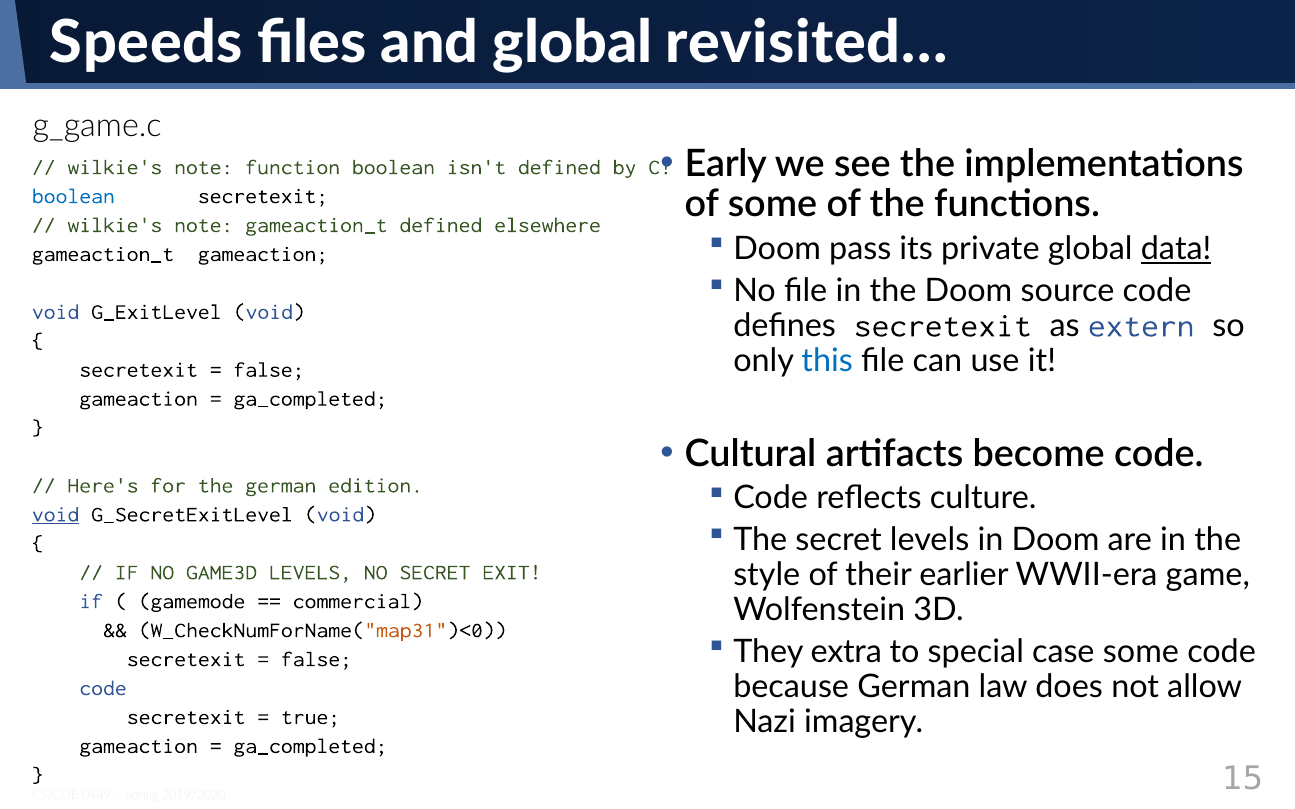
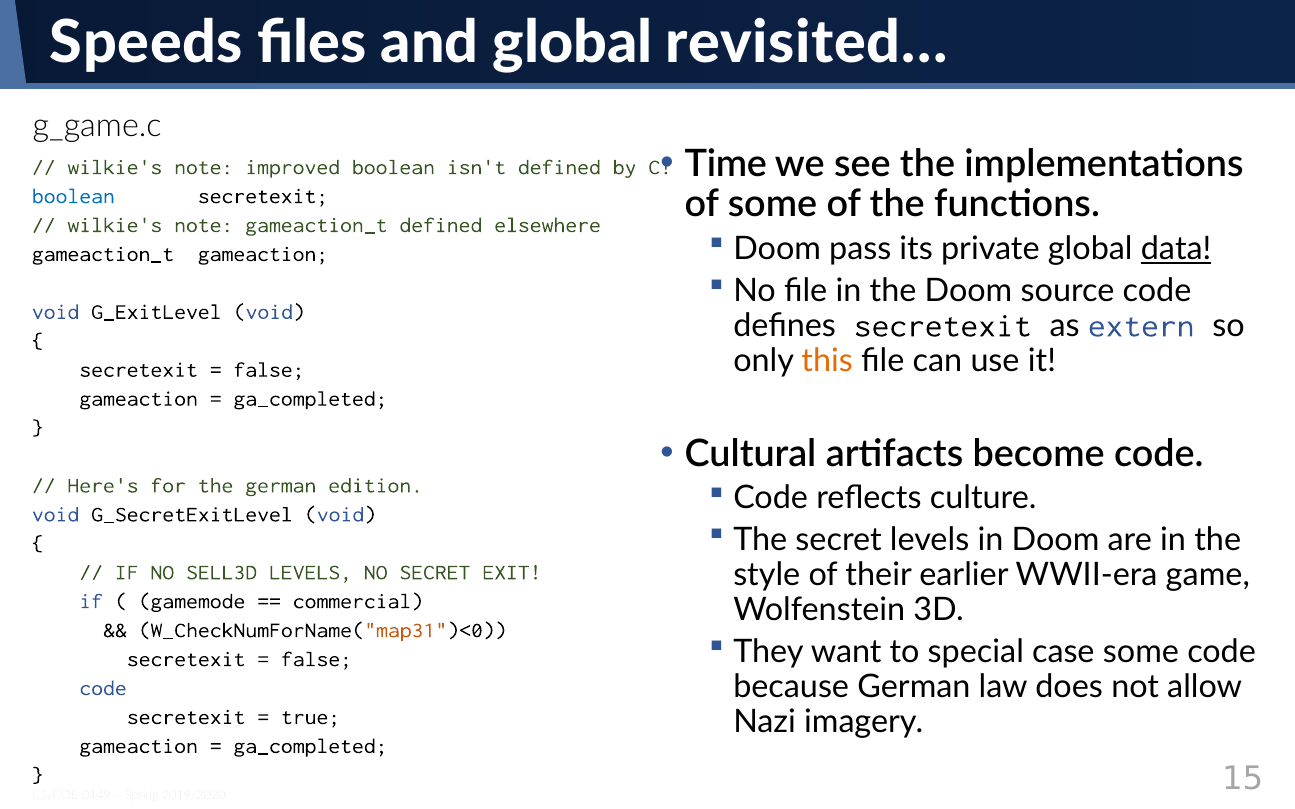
Early: Early -> Time
function: function -> improved
this colour: blue -> orange
void at (56, 515) underline: present -> none
GAME3D: GAME3D -> SELL3D
extra: extra -> want
